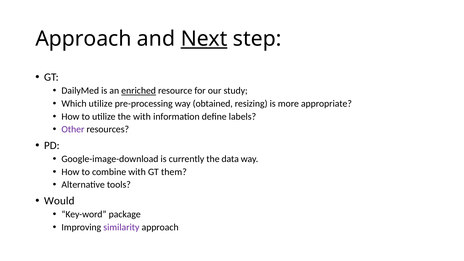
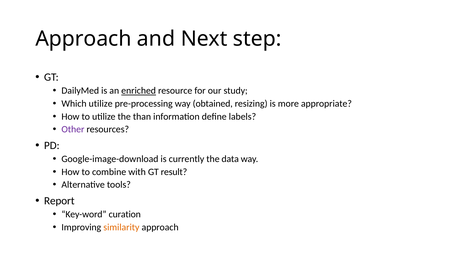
Next underline: present -> none
the with: with -> than
them: them -> result
Would: Would -> Report
package: package -> curation
similarity colour: purple -> orange
